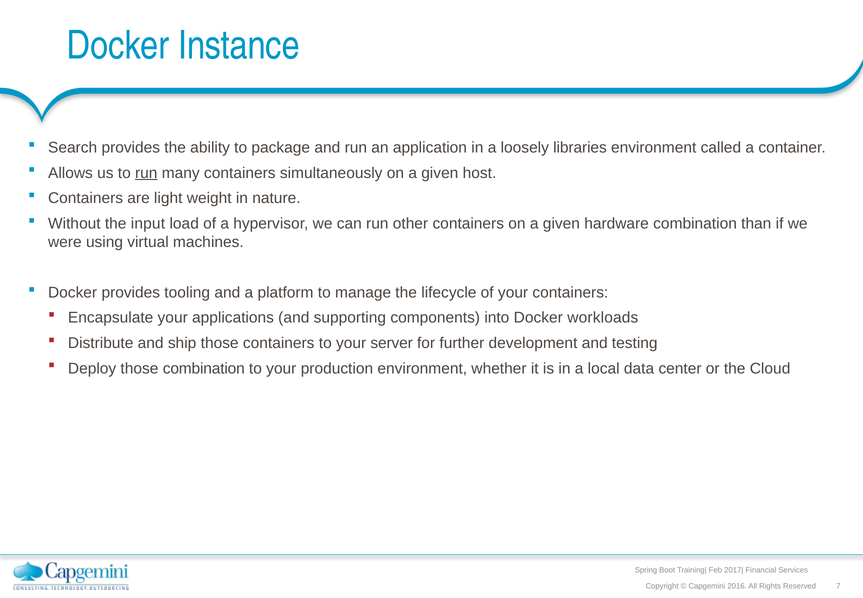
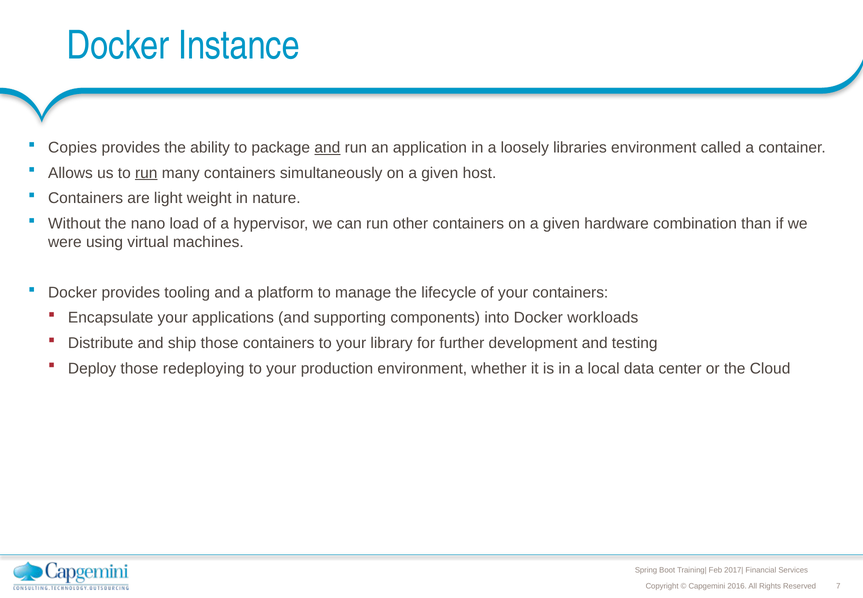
Search: Search -> Copies
and at (327, 147) underline: none -> present
input: input -> nano
server: server -> library
those combination: combination -> redeploying
